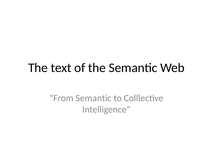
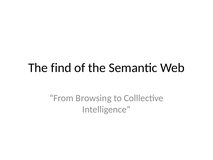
text: text -> find
From Semantic: Semantic -> Browsing
